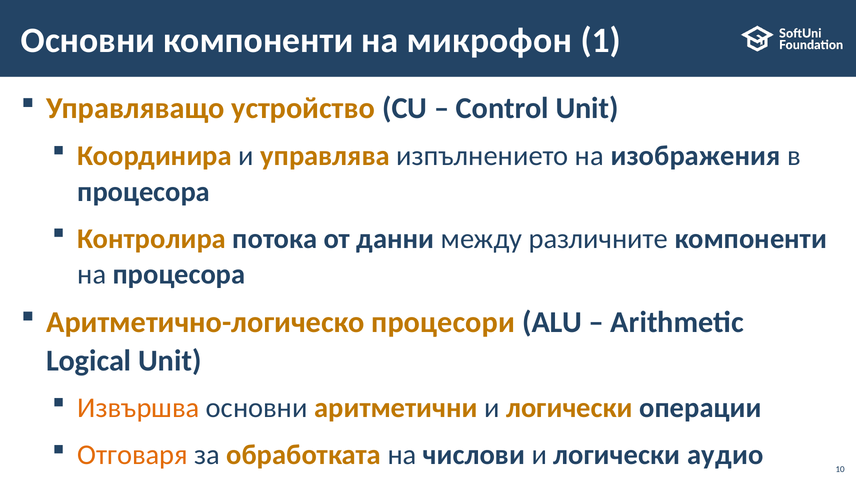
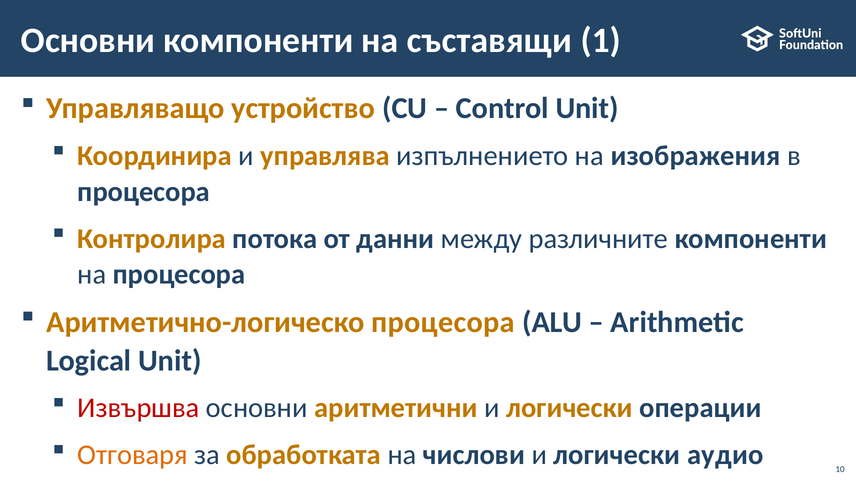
микрофон: микрофон -> съставящи
Аритметично-логическо процесори: процесори -> процесора
Извършва colour: orange -> red
